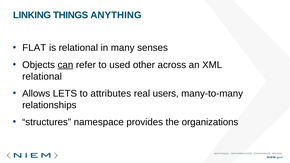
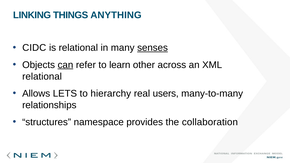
FLAT: FLAT -> CIDC
senses underline: none -> present
used: used -> learn
attributes: attributes -> hierarchy
organizations: organizations -> collaboration
